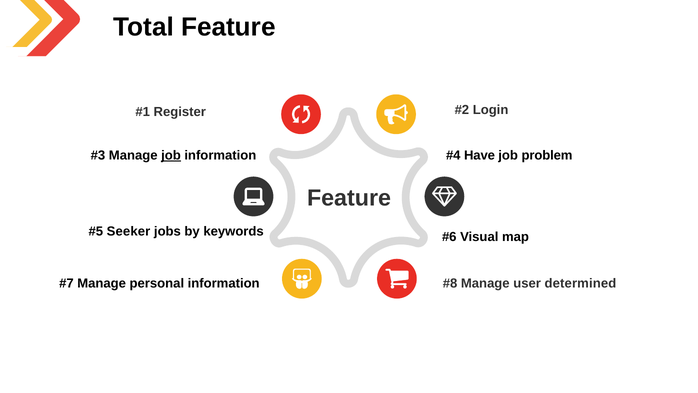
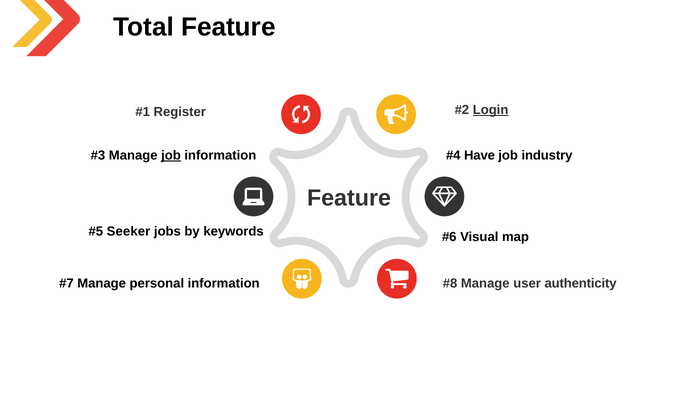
Login underline: none -> present
problem: problem -> industry
determined: determined -> authenticity
